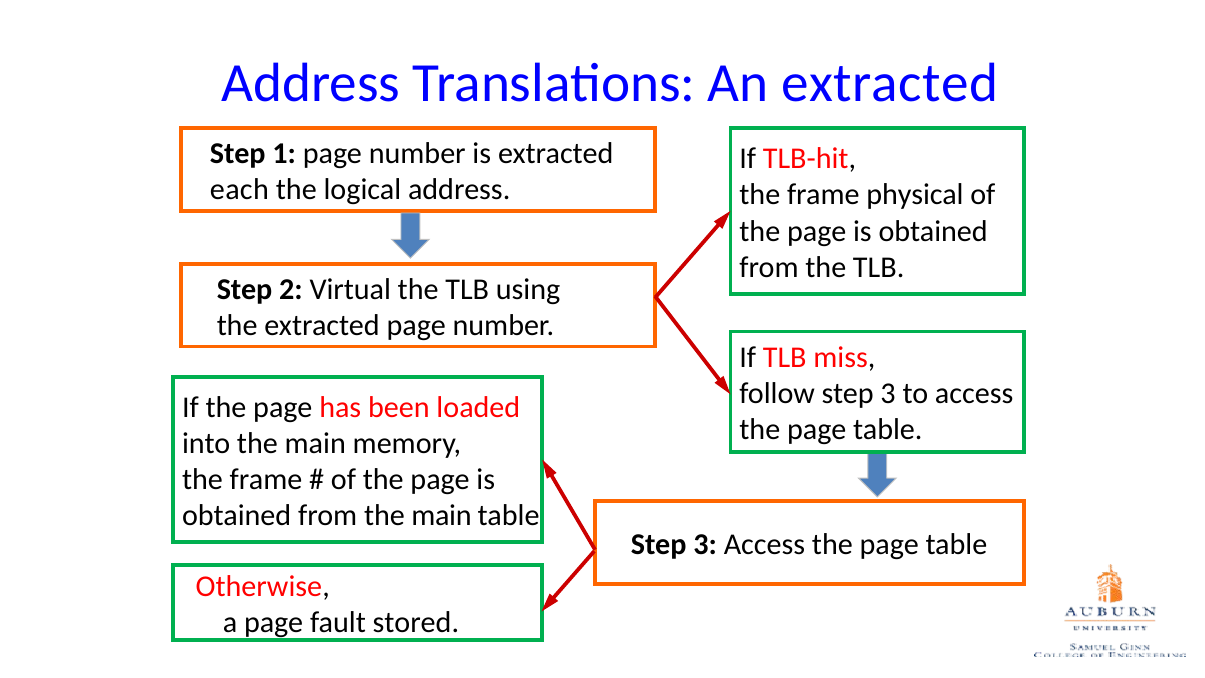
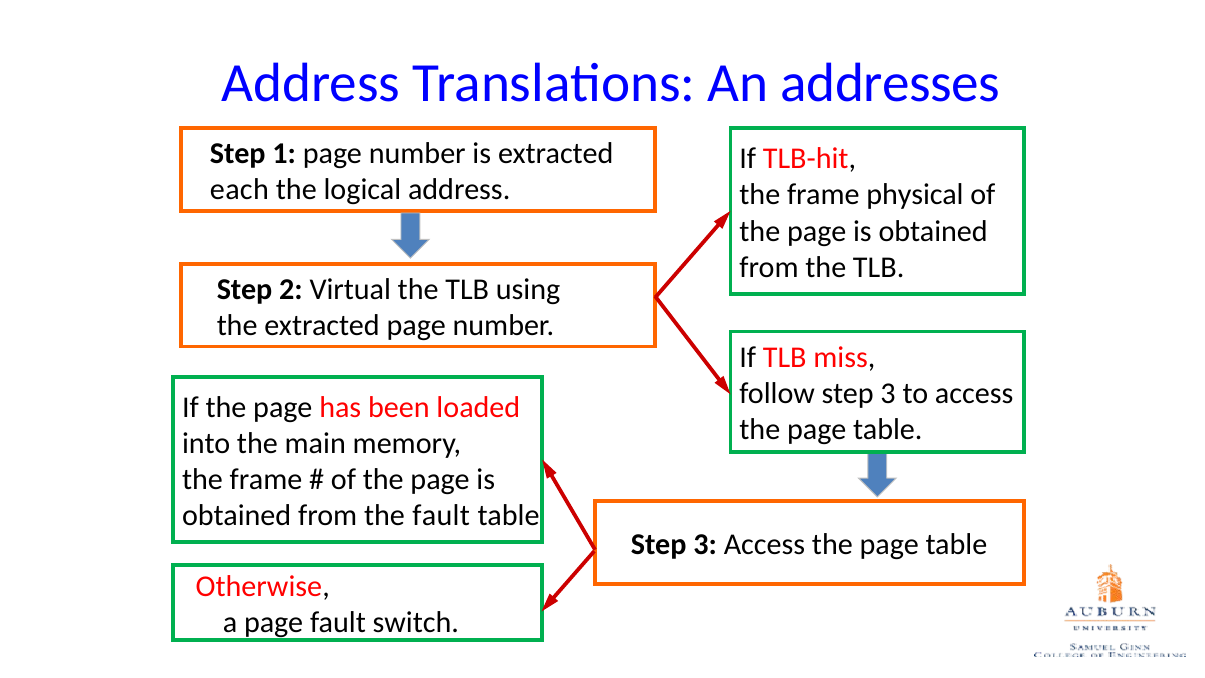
An extracted: extracted -> addresses
from the main: main -> fault
stored: stored -> switch
